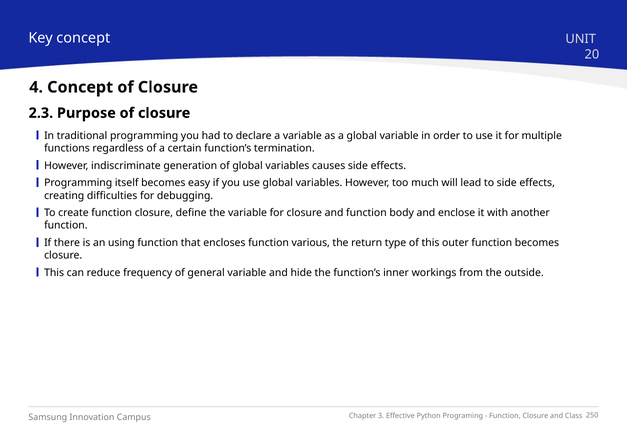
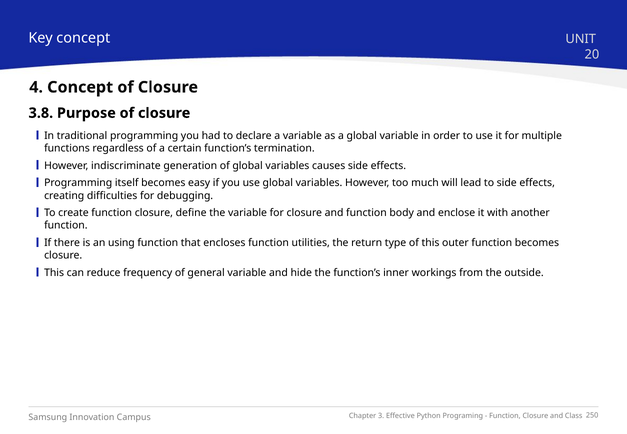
2.3: 2.3 -> 3.8
various: various -> utilities
